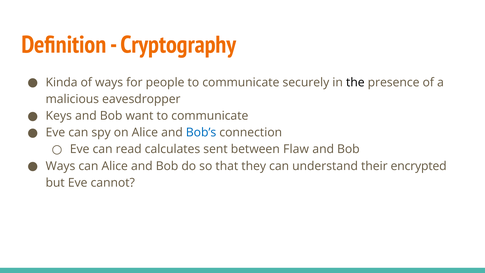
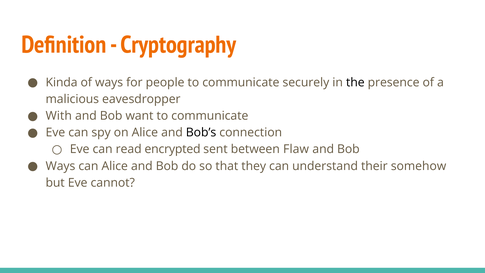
Keys: Keys -> With
Bob’s colour: blue -> black
calculates: calculates -> encrypted
encrypted: encrypted -> somehow
